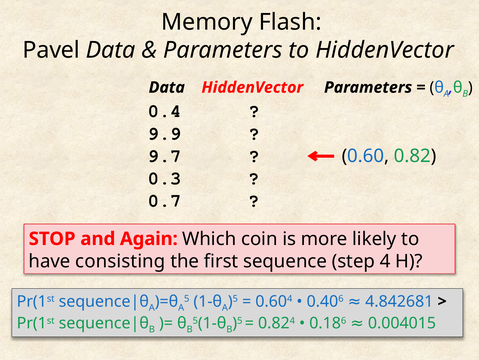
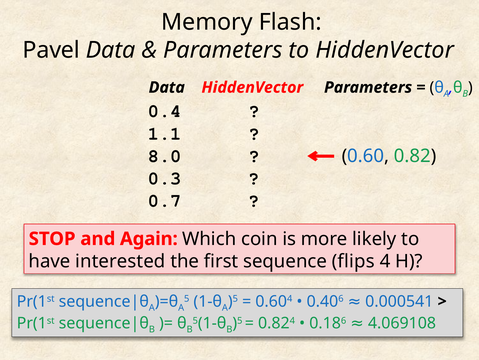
9.9: 9.9 -> 1.1
9.7: 9.7 -> 8.0
consisting: consisting -> interested
step: step -> flips
4.842681: 4.842681 -> 0.000541
0.004015: 0.004015 -> 4.069108
